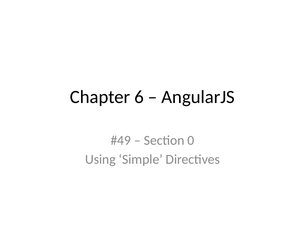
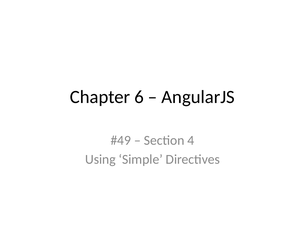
0: 0 -> 4
